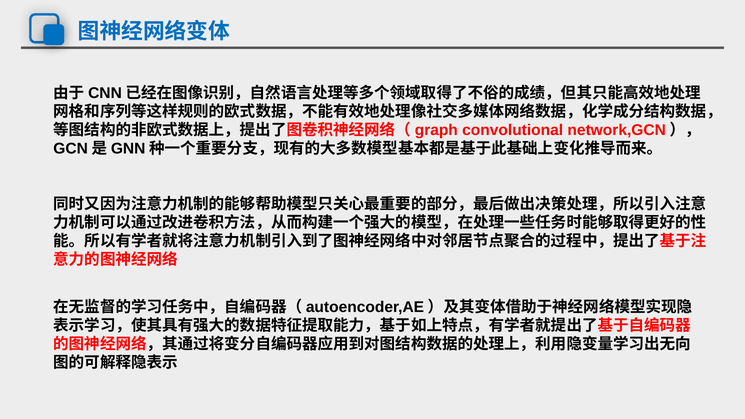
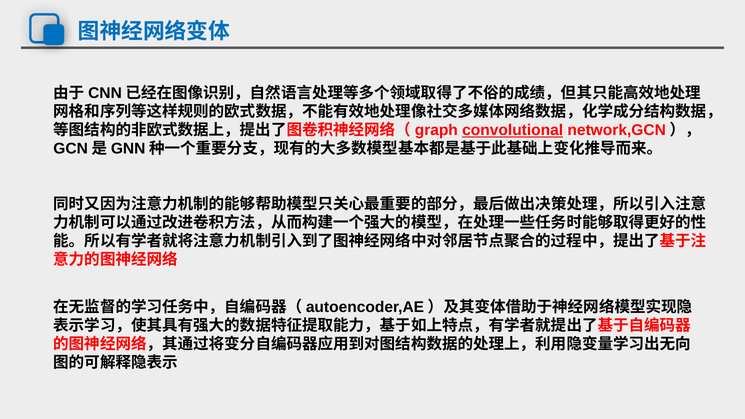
convolutional underline: none -> present
